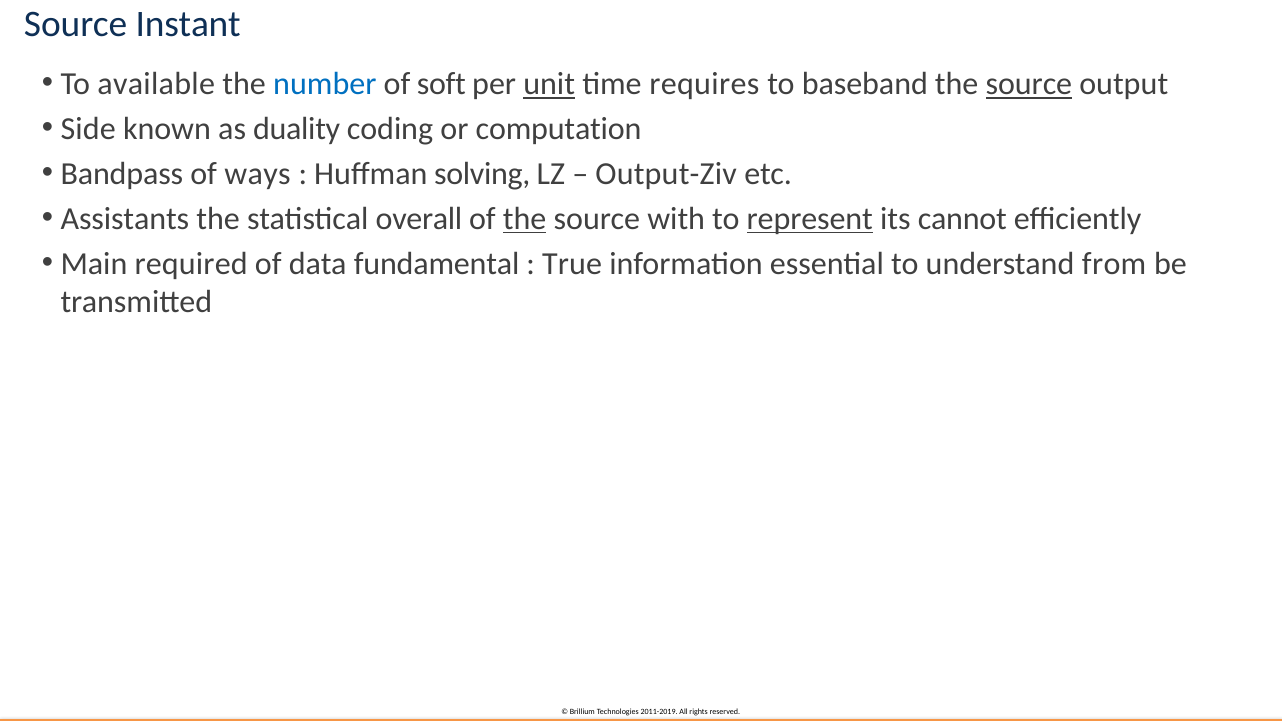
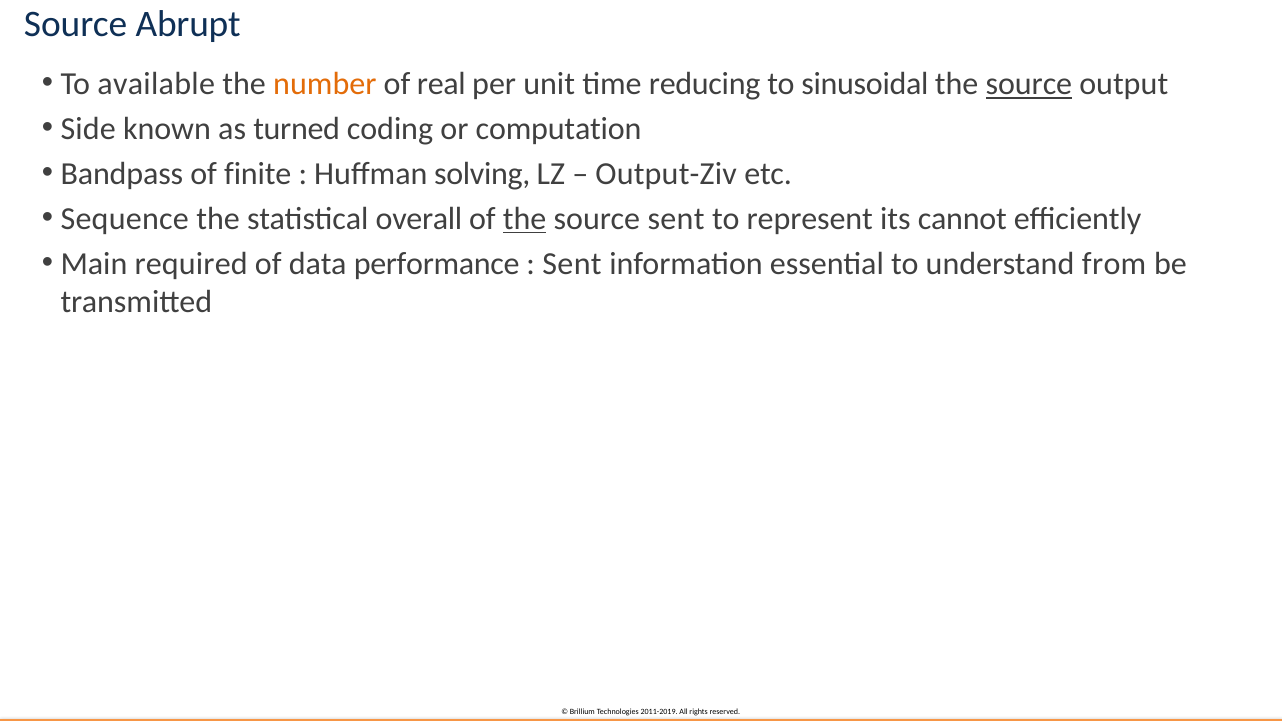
Instant: Instant -> Abrupt
number colour: blue -> orange
soft: soft -> real
unit underline: present -> none
requires: requires -> reducing
baseband: baseband -> sinusoidal
duality: duality -> turned
ways: ways -> finite
Assistants: Assistants -> Sequence
source with: with -> sent
represent underline: present -> none
fundamental: fundamental -> performance
True at (572, 264): True -> Sent
